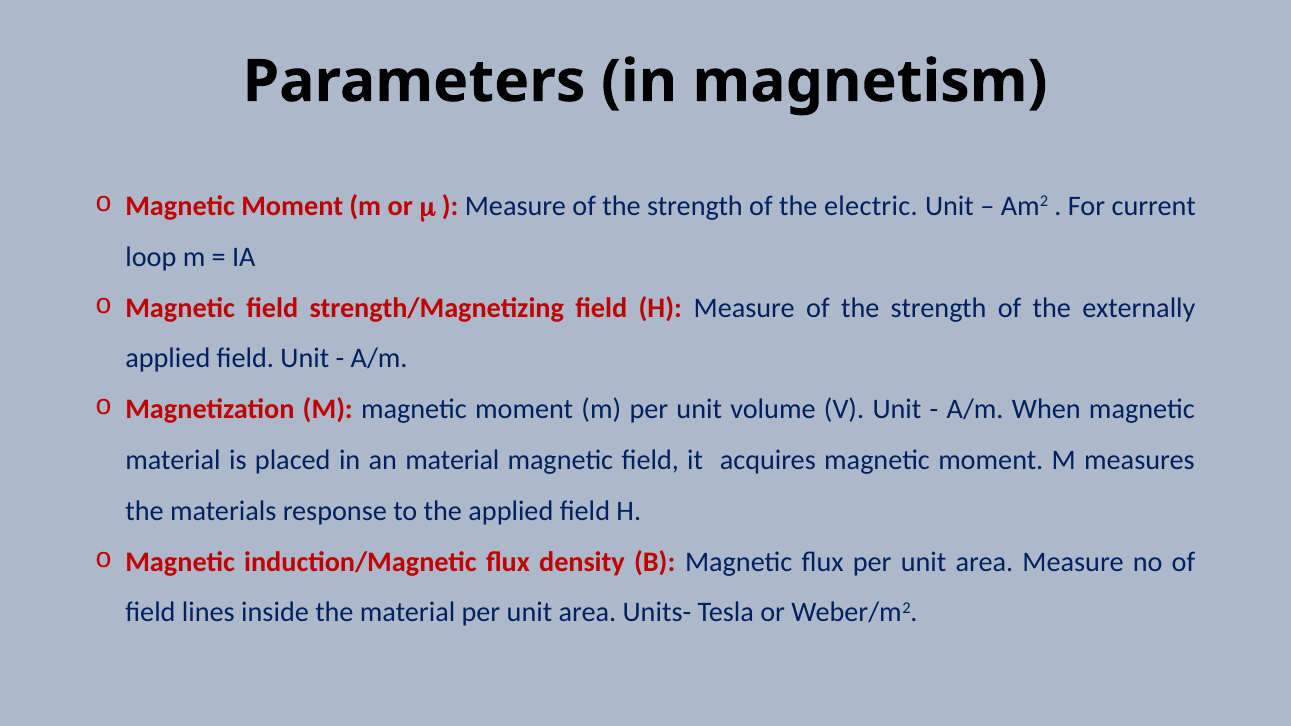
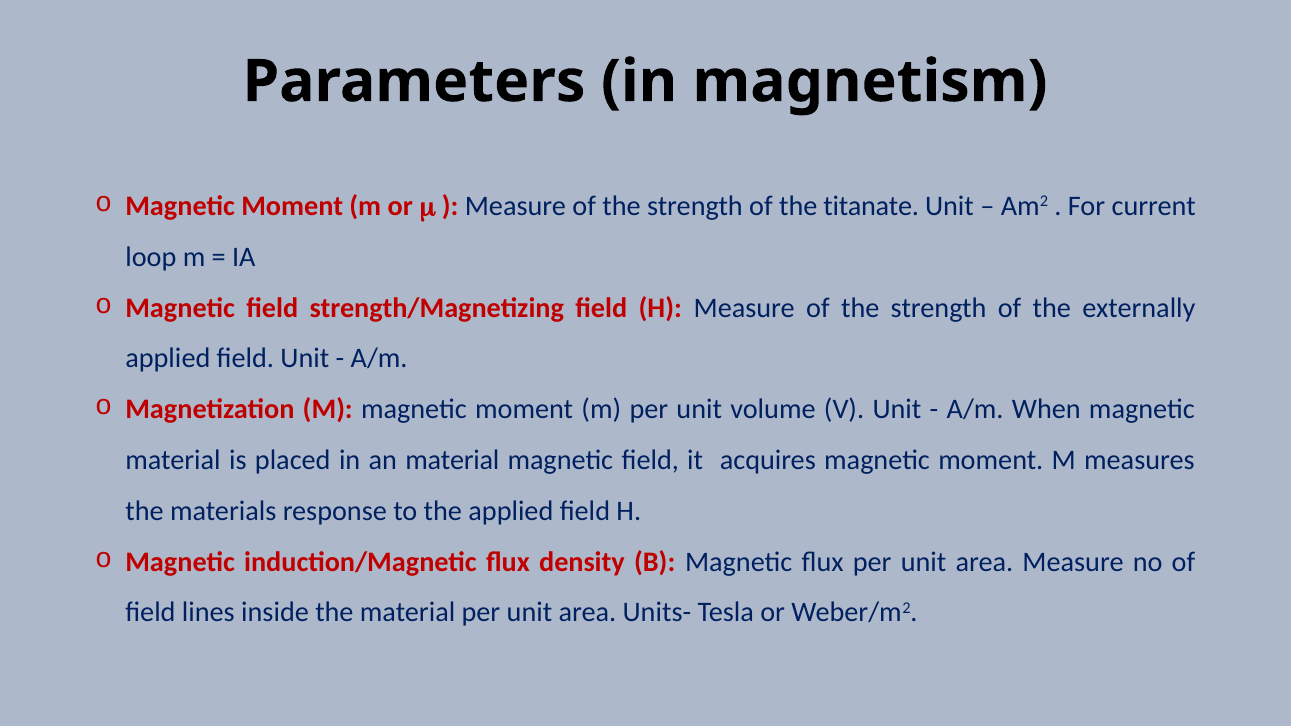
electric: electric -> titanate
